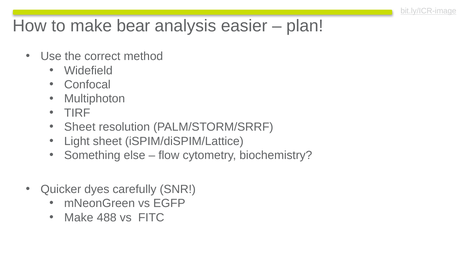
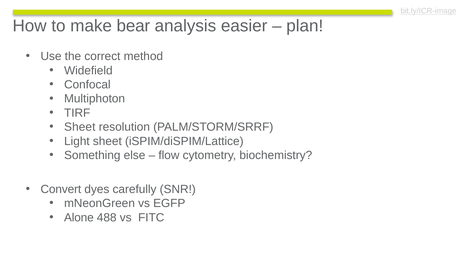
Quicker: Quicker -> Convert
Make at (79, 218): Make -> Alone
